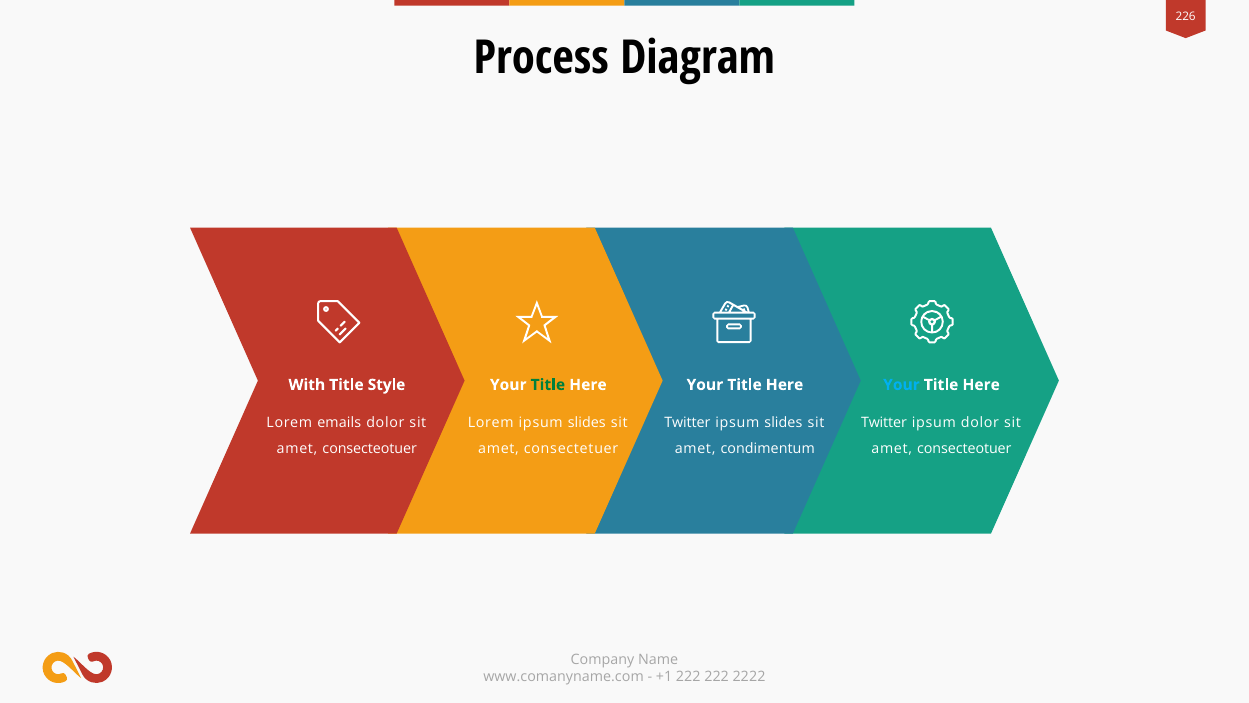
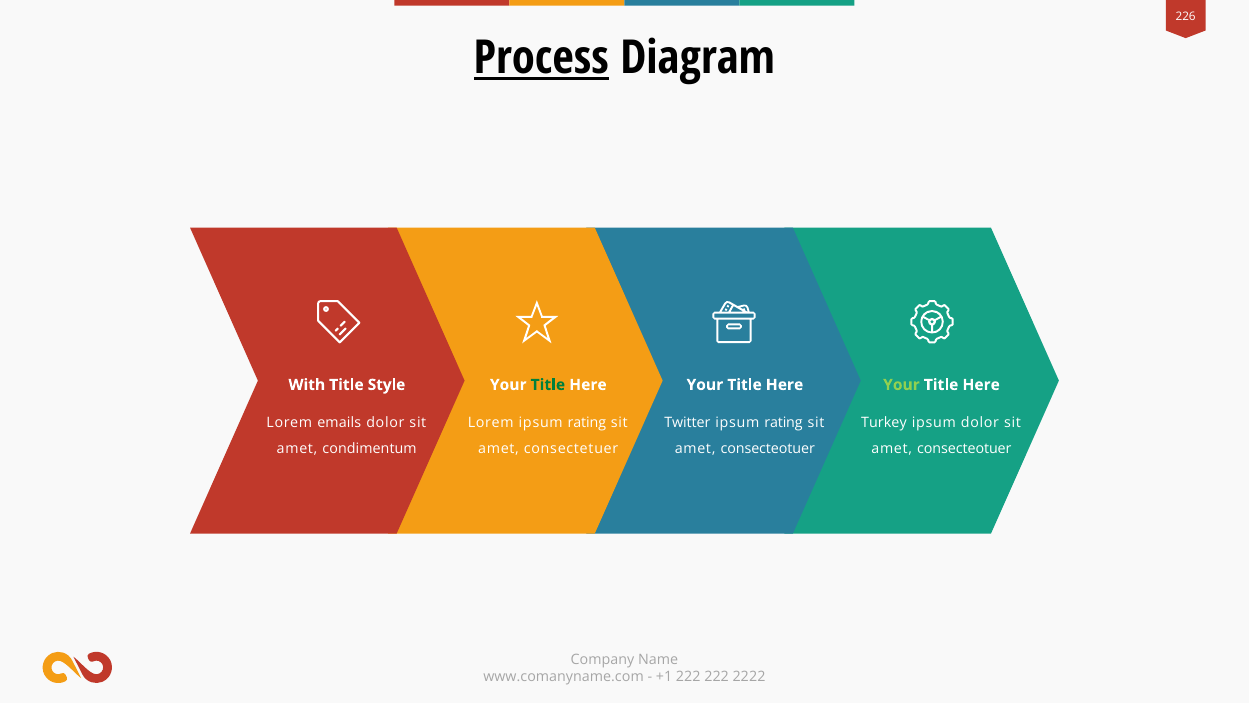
Process underline: none -> present
Your at (901, 385) colour: light blue -> light green
Lorem ipsum slides: slides -> rating
slides at (783, 423): slides -> rating
Twitter at (884, 423): Twitter -> Turkey
consecteotuer at (370, 449): consecteotuer -> condimentum
condimentum at (768, 449): condimentum -> consecteotuer
